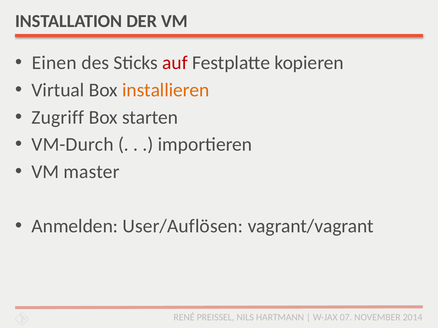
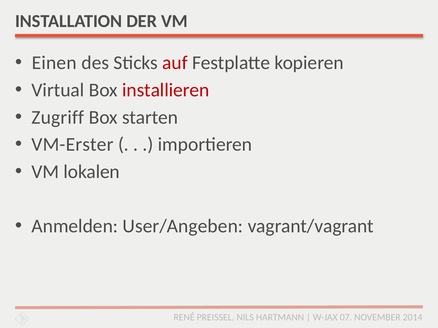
installieren colour: orange -> red
VM-Durch: VM-Durch -> VM-Erster
master: master -> lokalen
User/Auflösen: User/Auflösen -> User/Angeben
